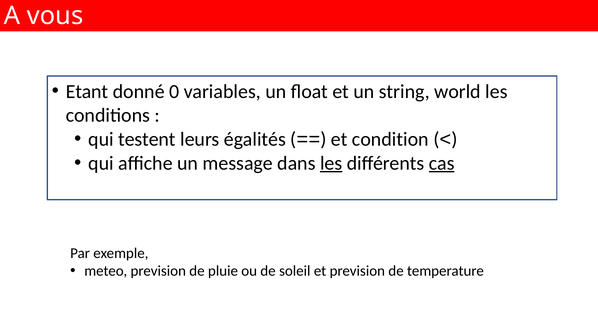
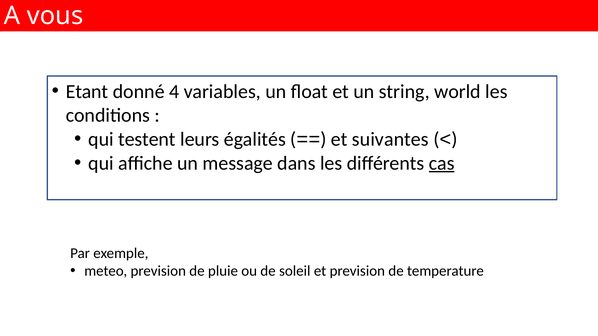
0: 0 -> 4
condition: condition -> suivantes
les at (331, 163) underline: present -> none
